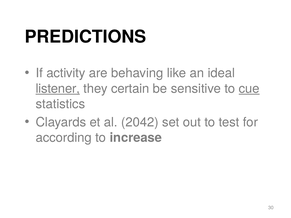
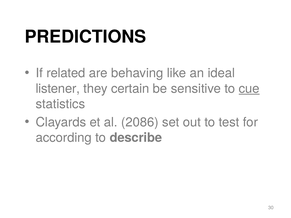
activity: activity -> related
listener underline: present -> none
2042: 2042 -> 2086
increase: increase -> describe
